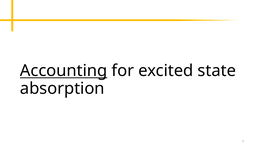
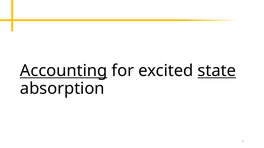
state underline: none -> present
